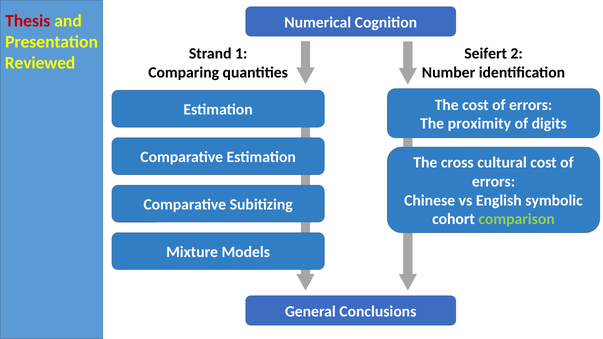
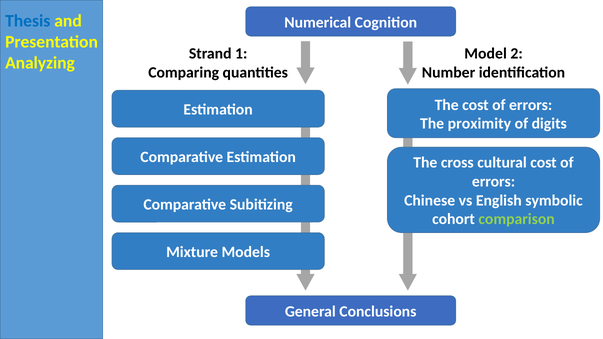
Thesis colour: red -> blue
Seifert: Seifert -> Model
Reviewed: Reviewed -> Analyzing
